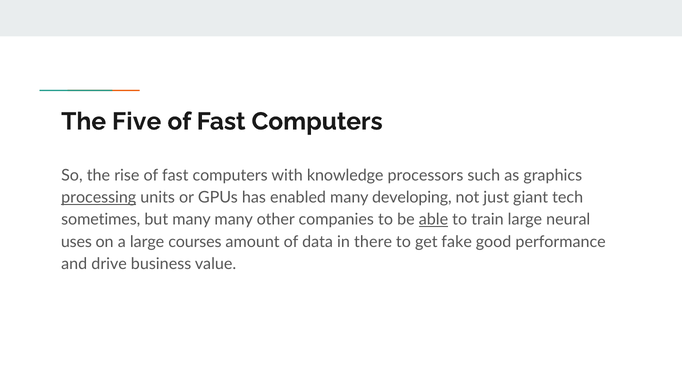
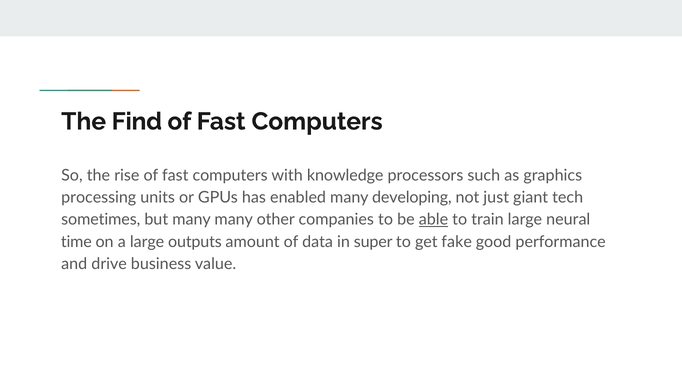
Five: Five -> Find
processing underline: present -> none
uses: uses -> time
courses: courses -> outputs
there: there -> super
